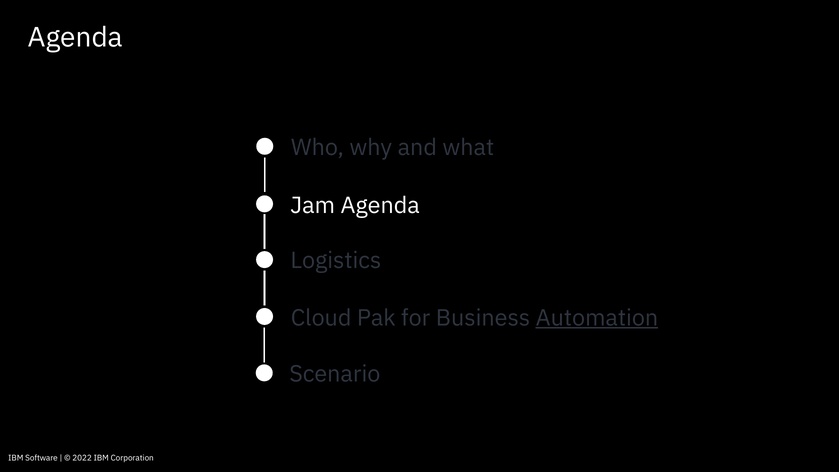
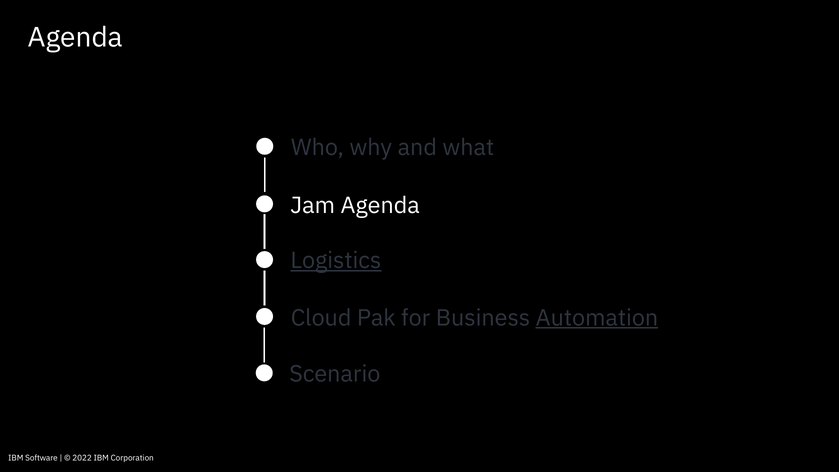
Logistics underline: none -> present
